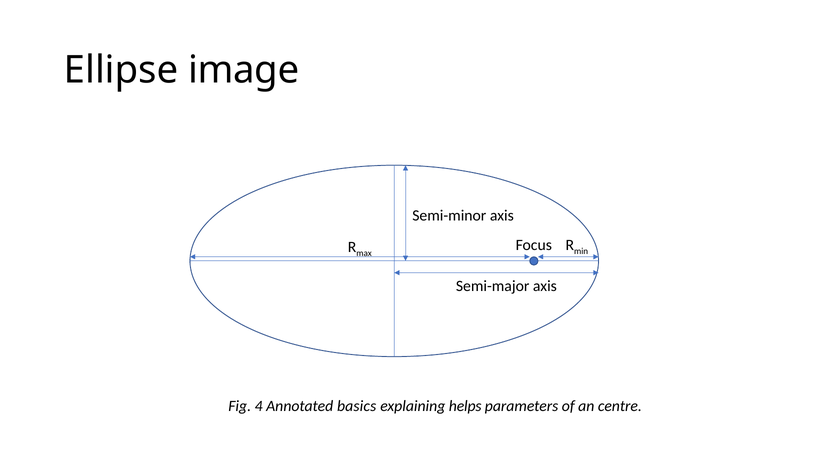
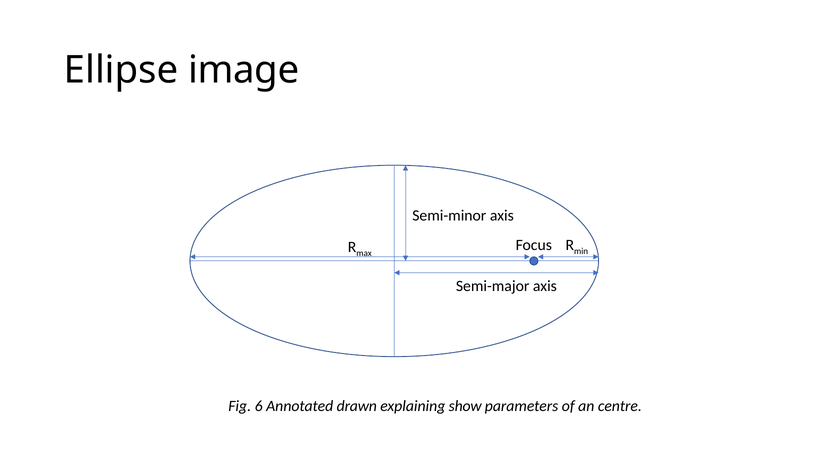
4: 4 -> 6
basics: basics -> drawn
helps: helps -> show
